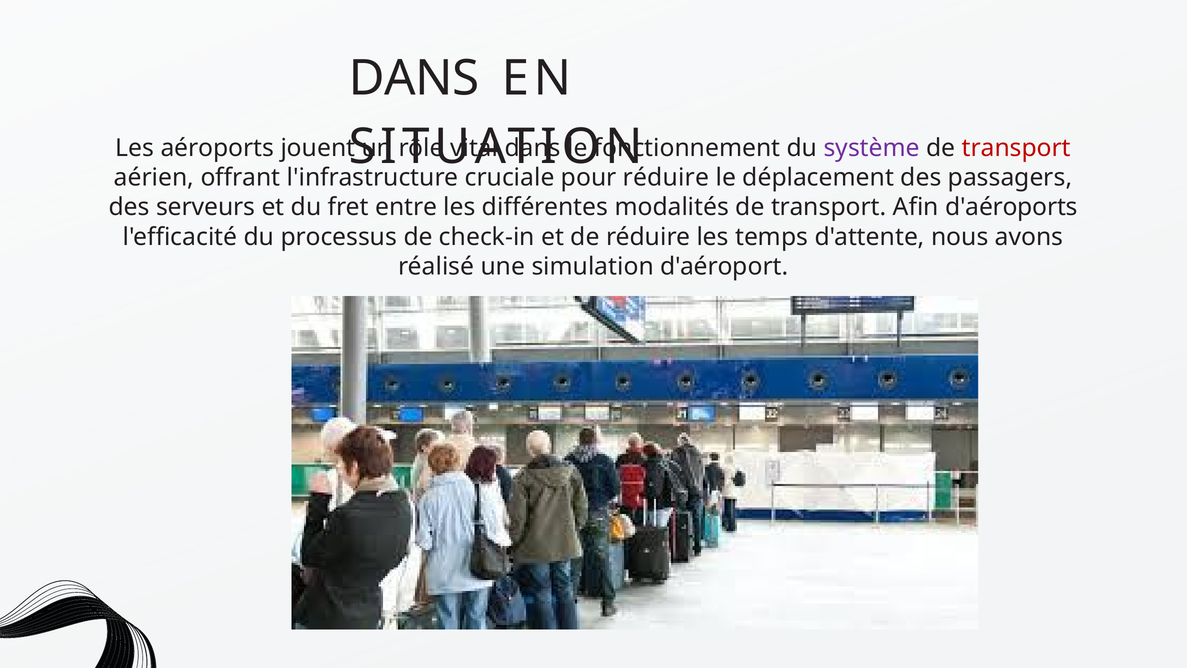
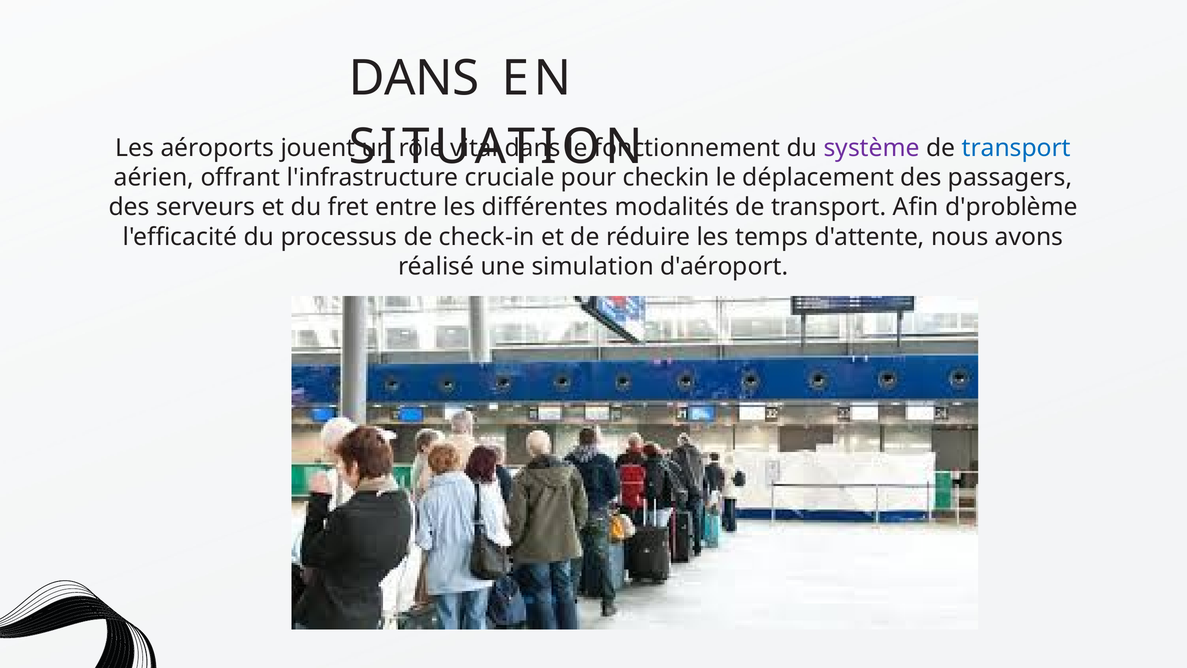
transport at (1016, 148) colour: red -> blue
réduire at (666, 178): réduire -> checkin
d'aéroports: d'aéroports -> d'problème
